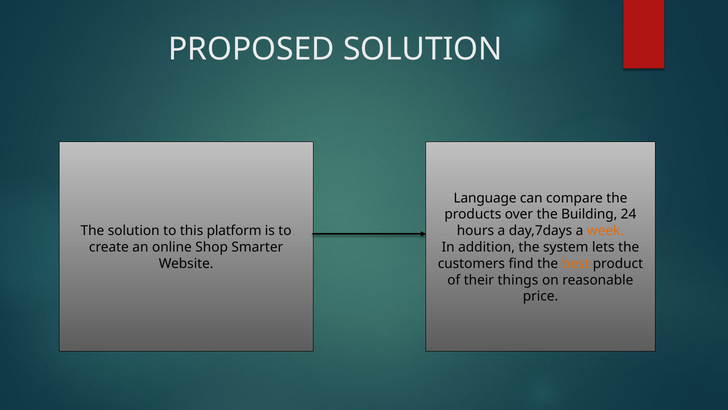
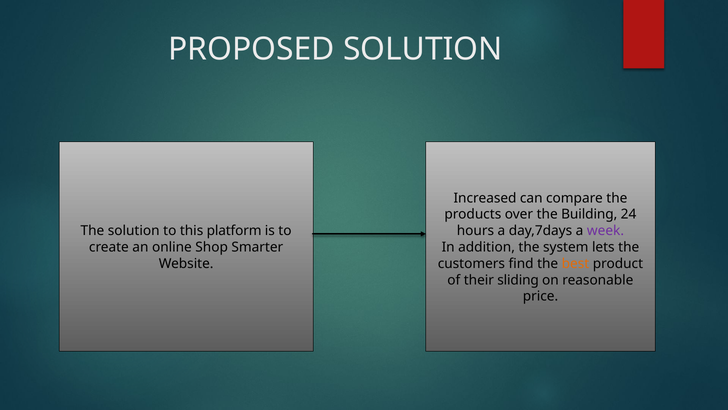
Language: Language -> Increased
week colour: orange -> purple
things: things -> sliding
